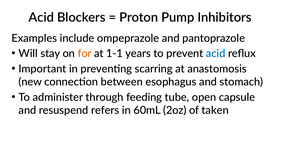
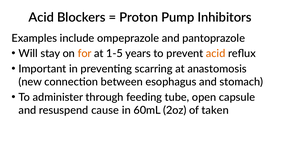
1-1: 1-1 -> 1-5
acid at (216, 54) colour: blue -> orange
refers: refers -> cause
